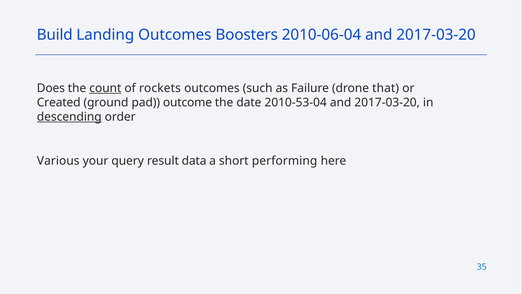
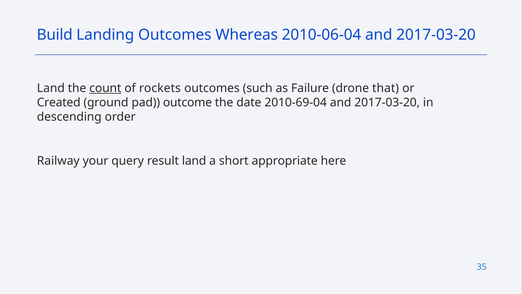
Boosters: Boosters -> Whereas
Does at (51, 88): Does -> Land
2010-53-04: 2010-53-04 -> 2010-69-04
descending underline: present -> none
Various: Various -> Railway
result data: data -> land
performing: performing -> appropriate
